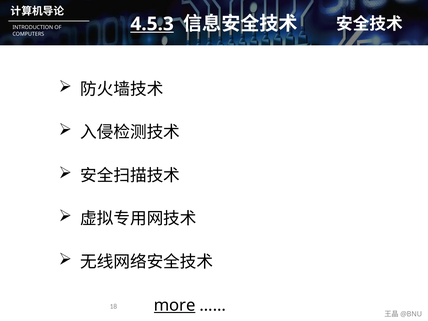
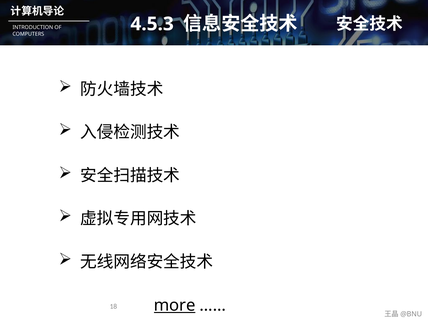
4.5.3 underline: present -> none
